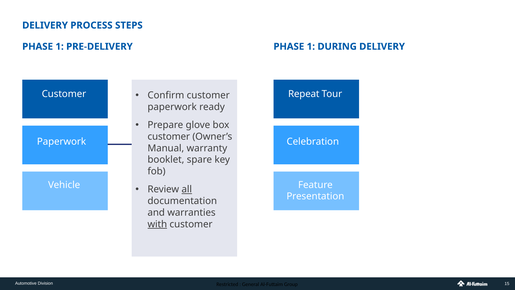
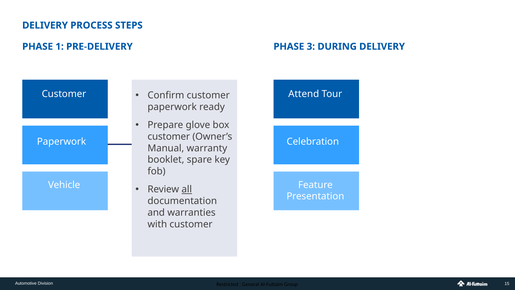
1 at (311, 47): 1 -> 3
Repeat: Repeat -> Attend
with underline: present -> none
